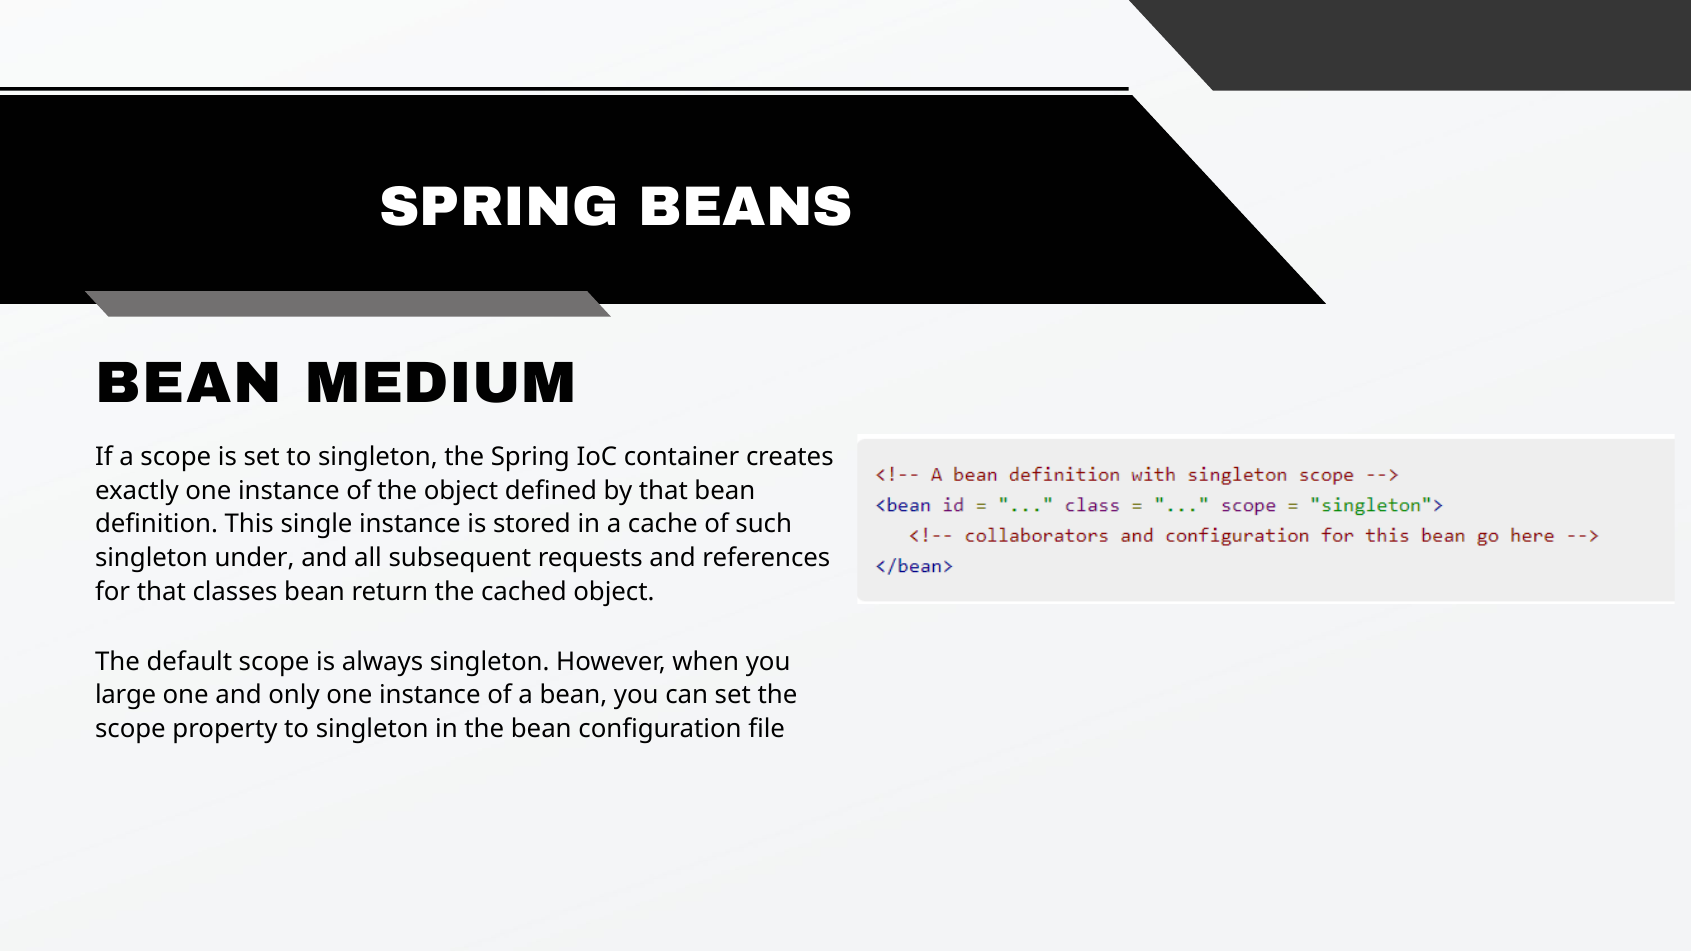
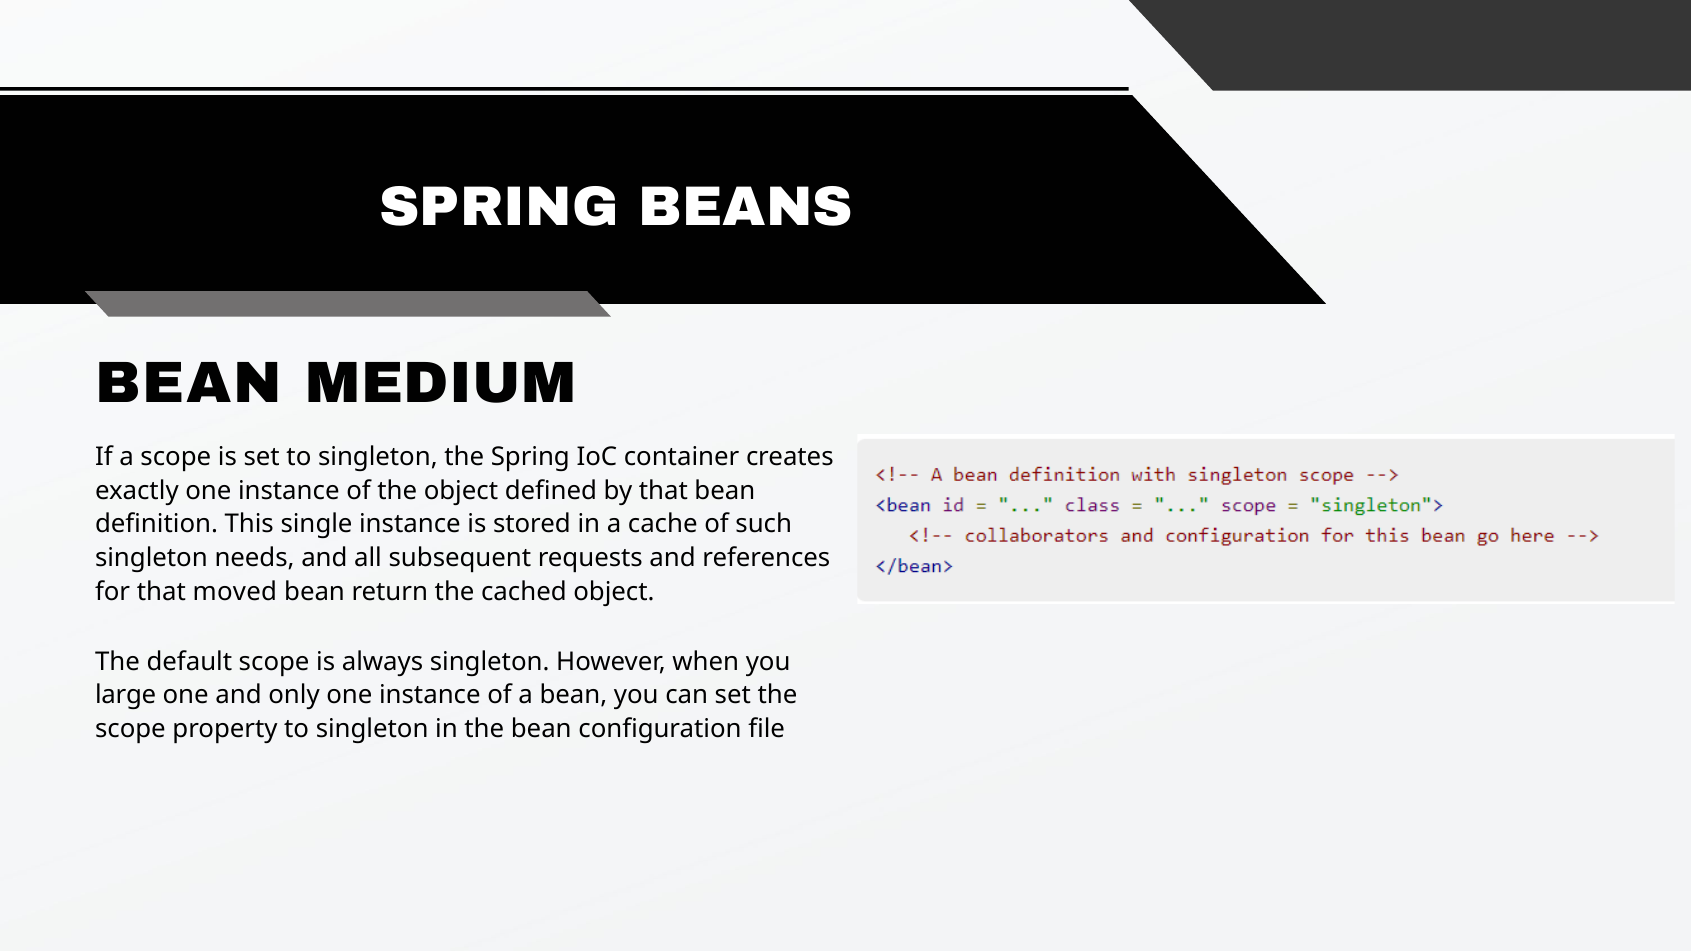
under: under -> needs
classes: classes -> moved
